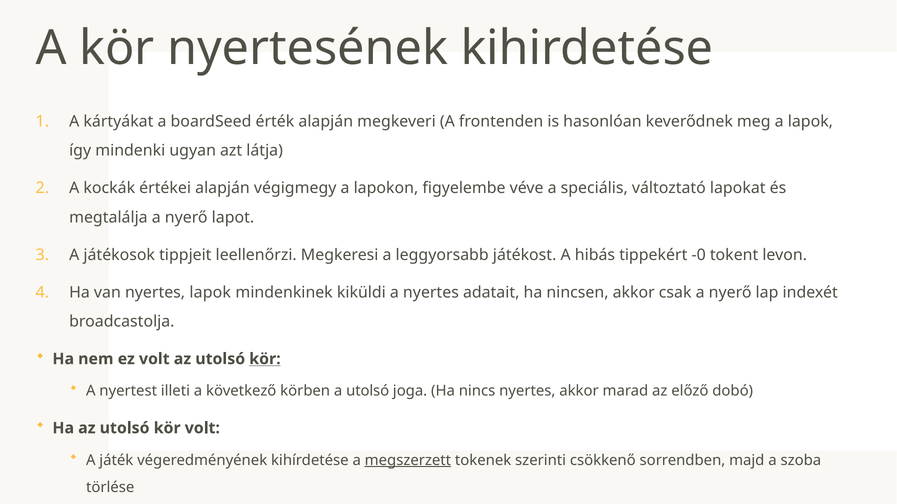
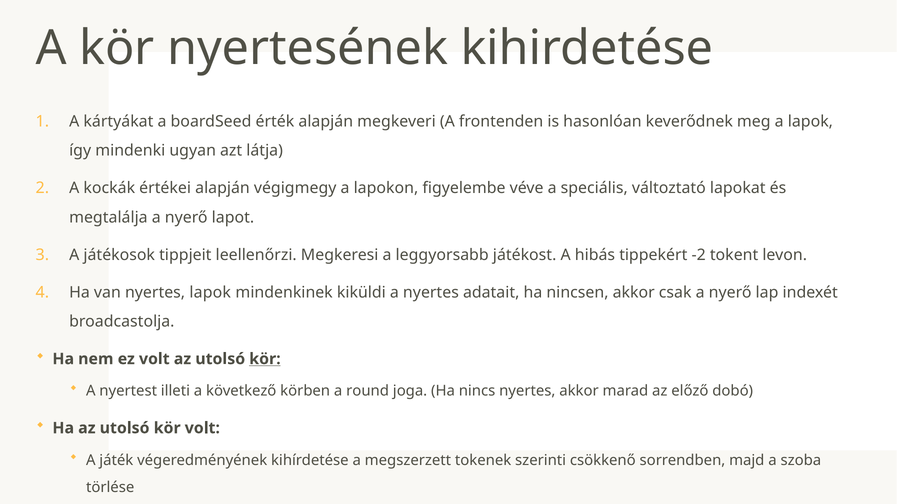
-0: -0 -> -2
a utolsó: utolsó -> round
megszerzett underline: present -> none
